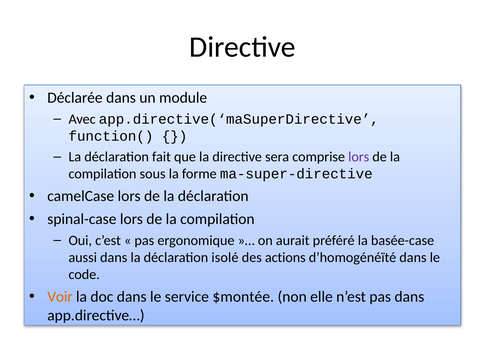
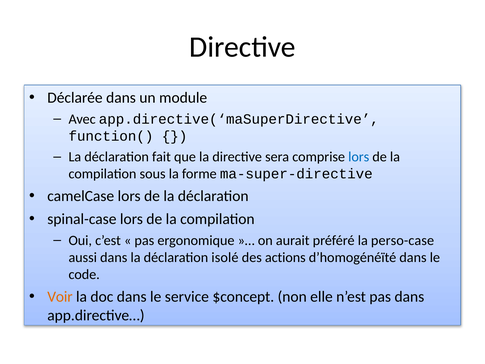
lors at (359, 157) colour: purple -> blue
basée-case: basée-case -> perso-case
$montée: $montée -> $concept
